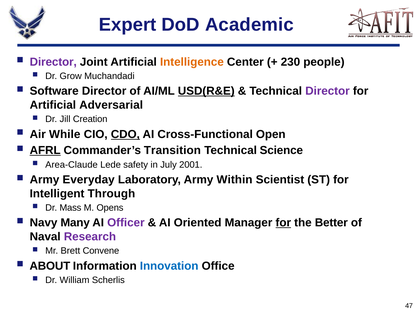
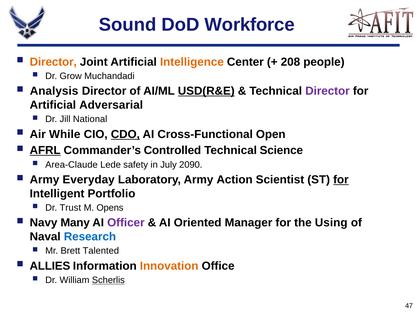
Expert: Expert -> Sound
Academic: Academic -> Workforce
Director at (53, 62) colour: purple -> orange
230: 230 -> 208
Software: Software -> Analysis
Creation: Creation -> National
Transition: Transition -> Controlled
2001: 2001 -> 2090
Within: Within -> Action
for at (341, 180) underline: none -> present
Through: Through -> Portfolio
Mass: Mass -> Trust
for at (283, 223) underline: present -> none
Better: Better -> Using
Research colour: purple -> blue
Convene: Convene -> Talented
ABOUT: ABOUT -> ALLIES
Innovation colour: blue -> orange
Scherlis underline: none -> present
